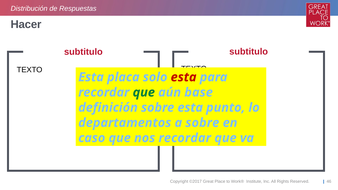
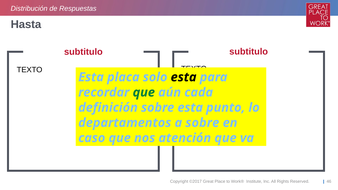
Hacer: Hacer -> Hasta
esta at (184, 77) colour: red -> black
base: base -> cada
nos recordar: recordar -> atención
